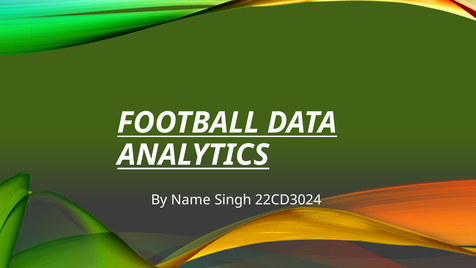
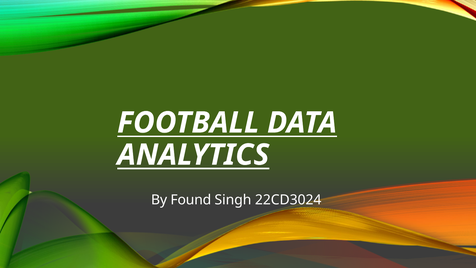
Name: Name -> Found
